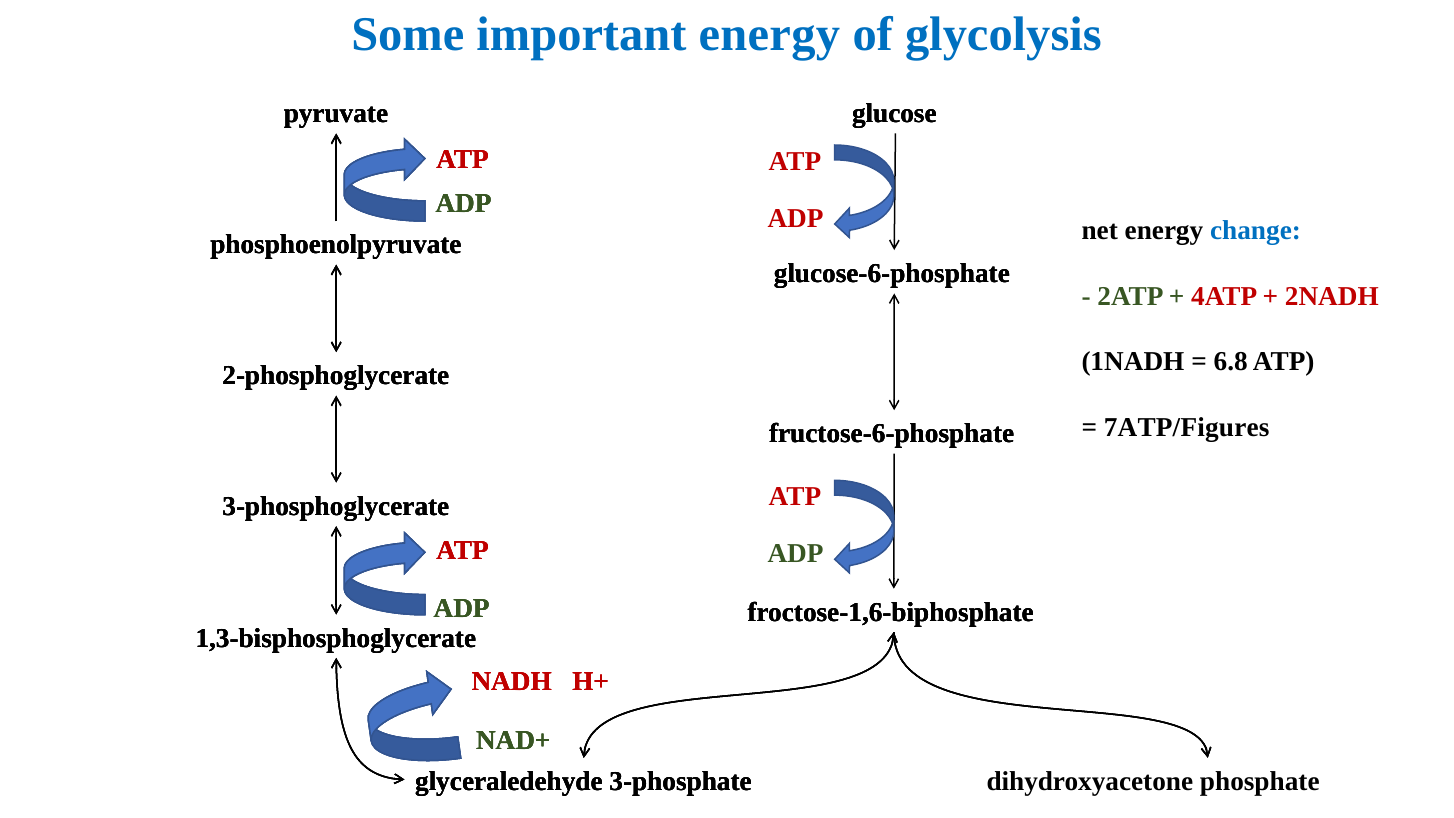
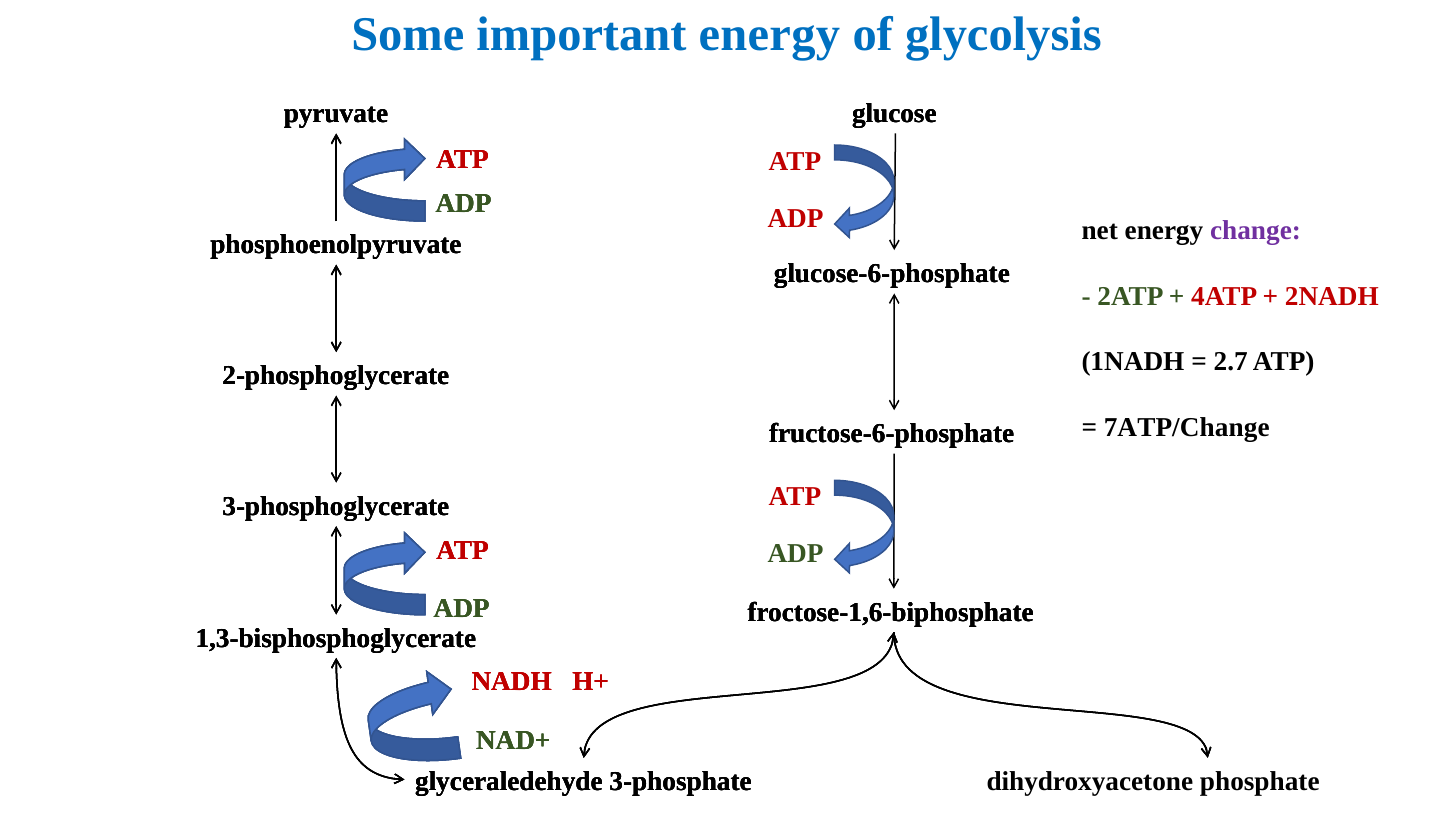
change colour: blue -> purple
6.8: 6.8 -> 2.7
7ATP/Figures: 7ATP/Figures -> 7ATP/Change
